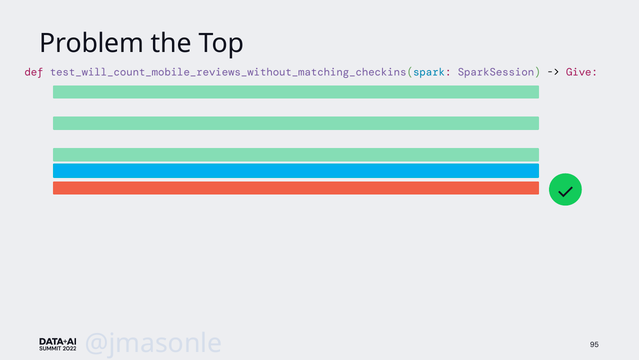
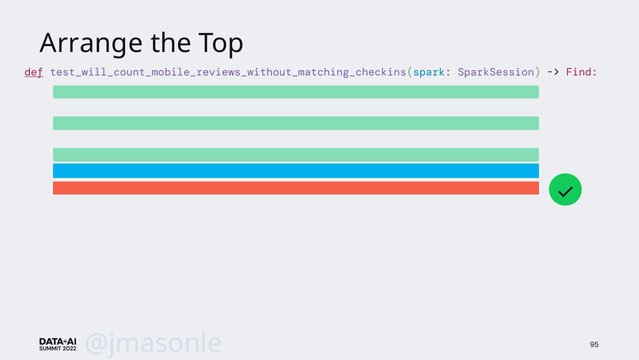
Problem: Problem -> Arrange
def underline: none -> present
Give: Give -> Find
